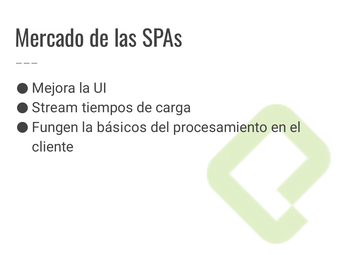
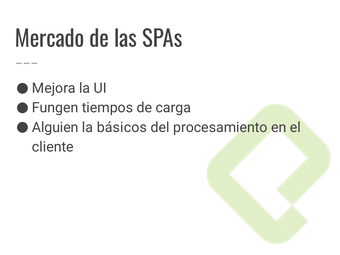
Stream: Stream -> Fungen
Fungen: Fungen -> Alguien
